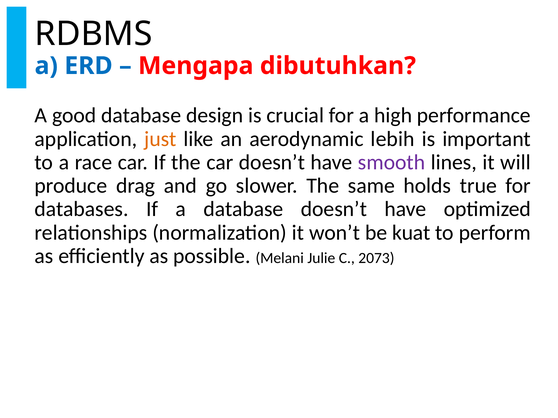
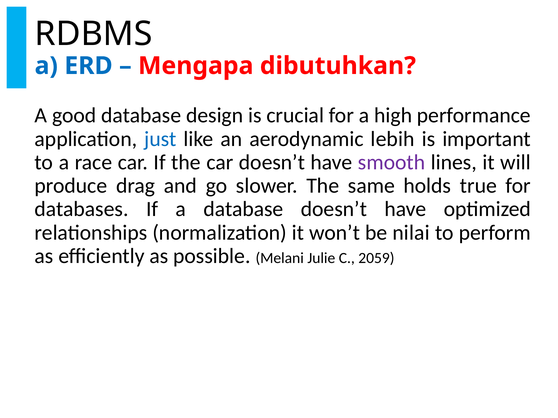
just colour: orange -> blue
kuat: kuat -> nilai
2073: 2073 -> 2059
